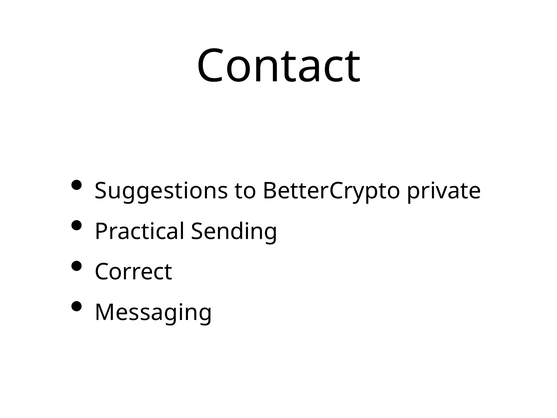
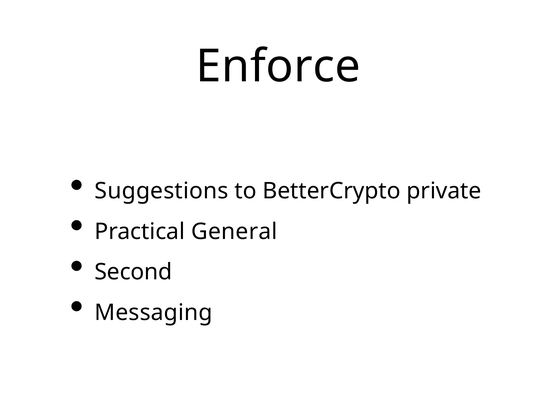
Contact: Contact -> Enforce
Sending: Sending -> General
Correct: Correct -> Second
